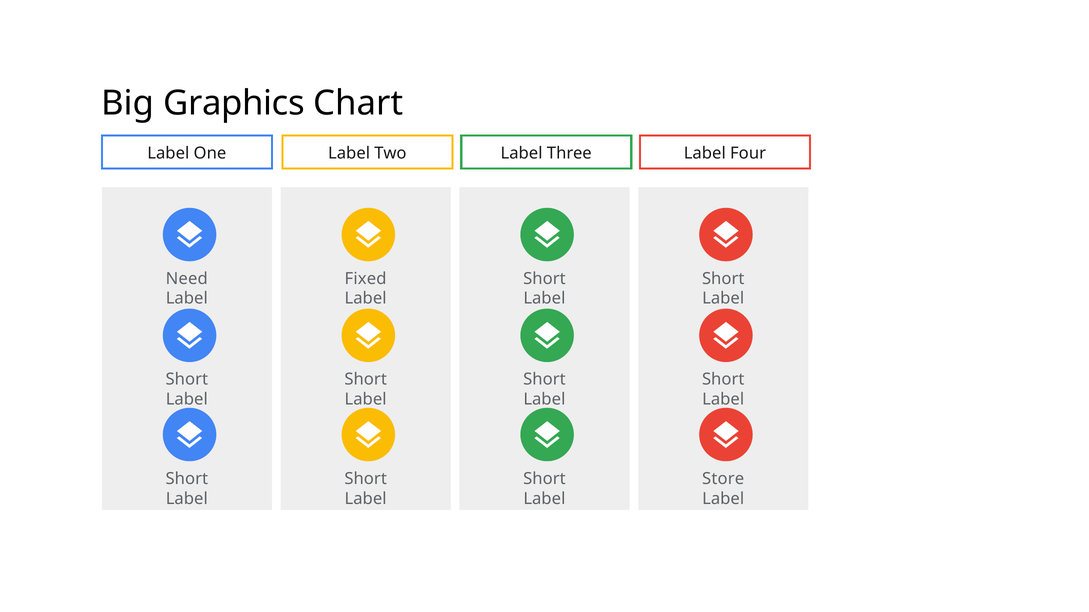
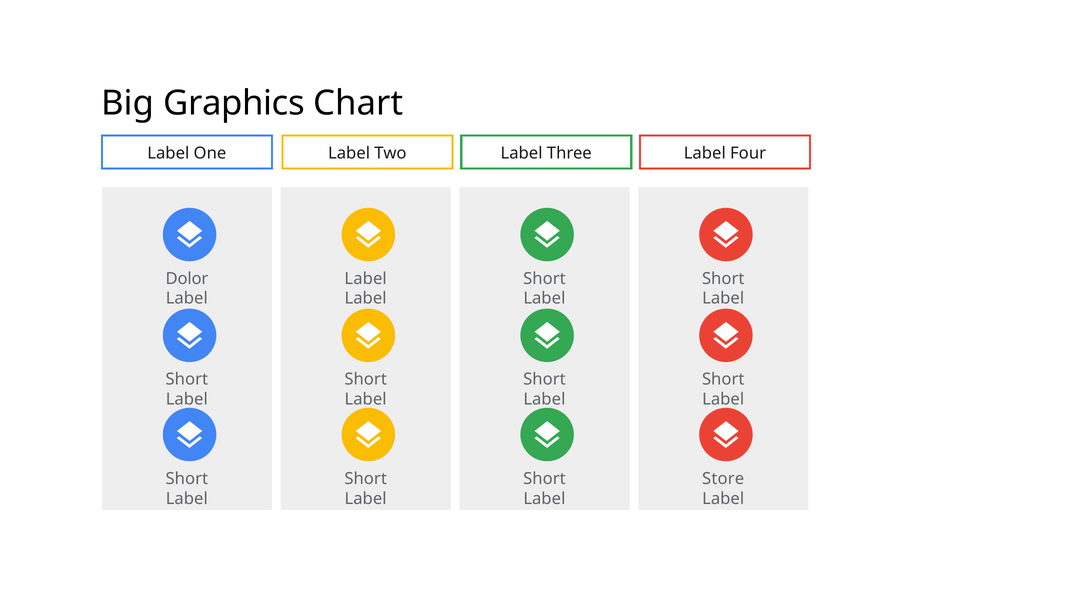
Need: Need -> Dolor
Fixed at (366, 279): Fixed -> Label
